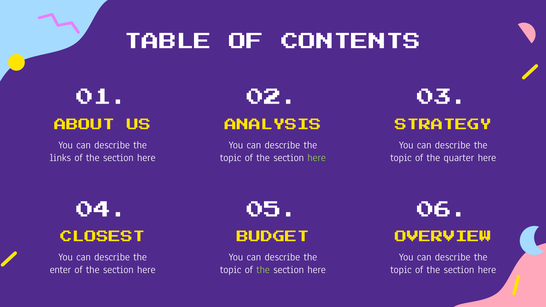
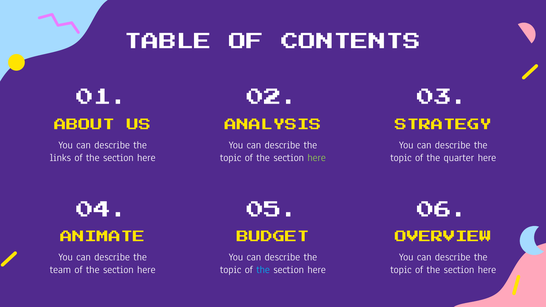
CLOSEST: CLOSEST -> ANIMATE
enter: enter -> team
the at (263, 270) colour: light green -> light blue
